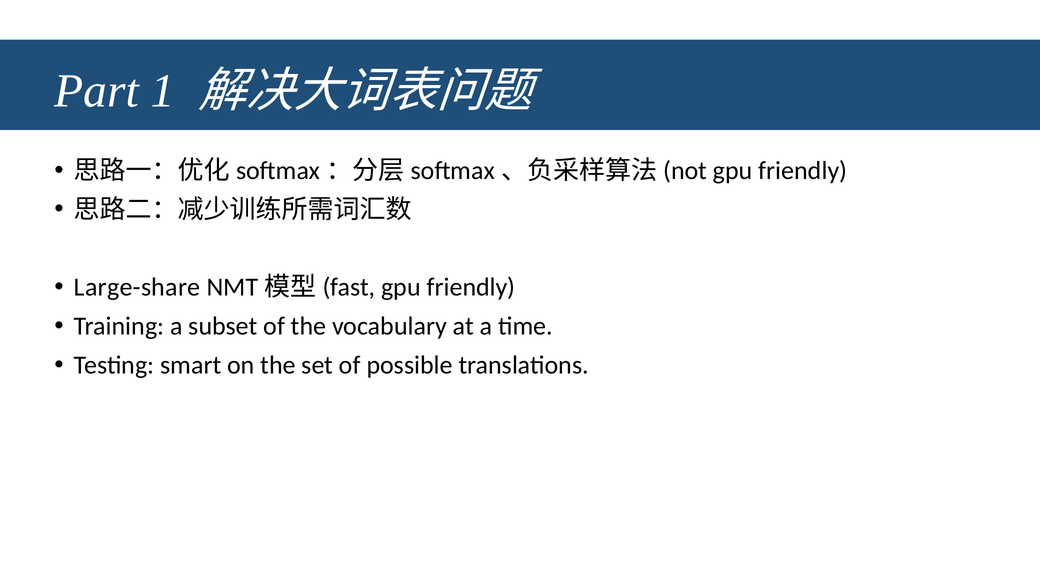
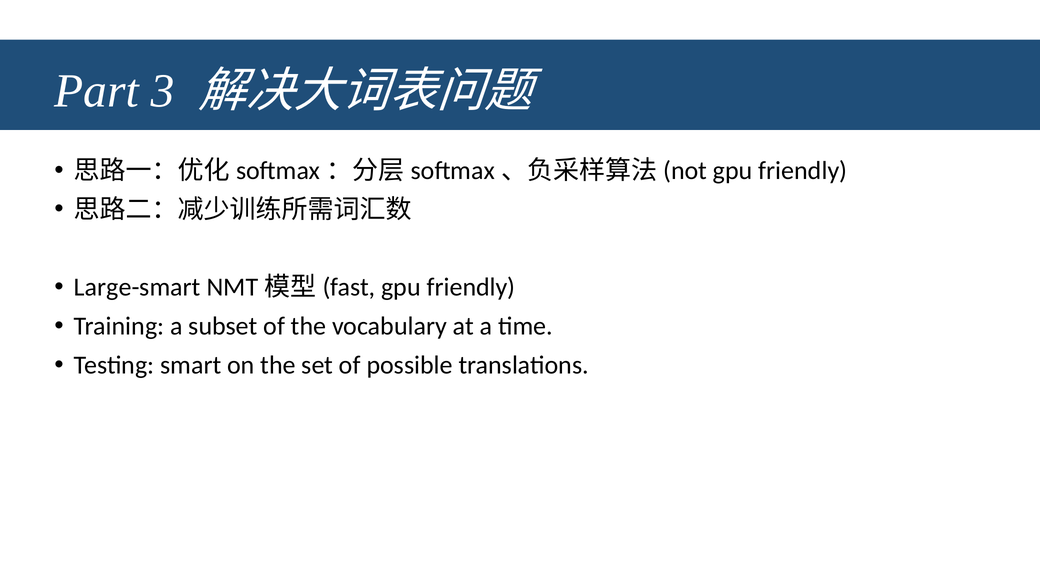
1: 1 -> 3
Large-share: Large-share -> Large-smart
